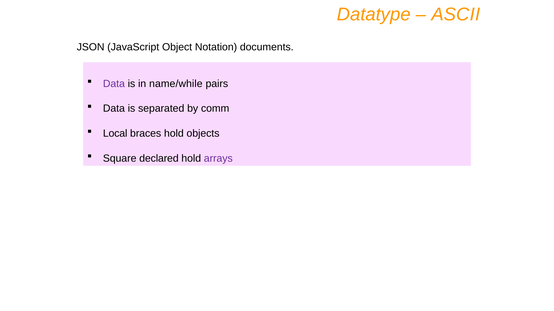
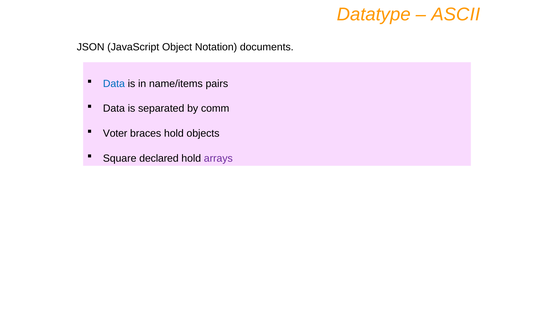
Data at (114, 84) colour: purple -> blue
name/while: name/while -> name/items
Local: Local -> Voter
